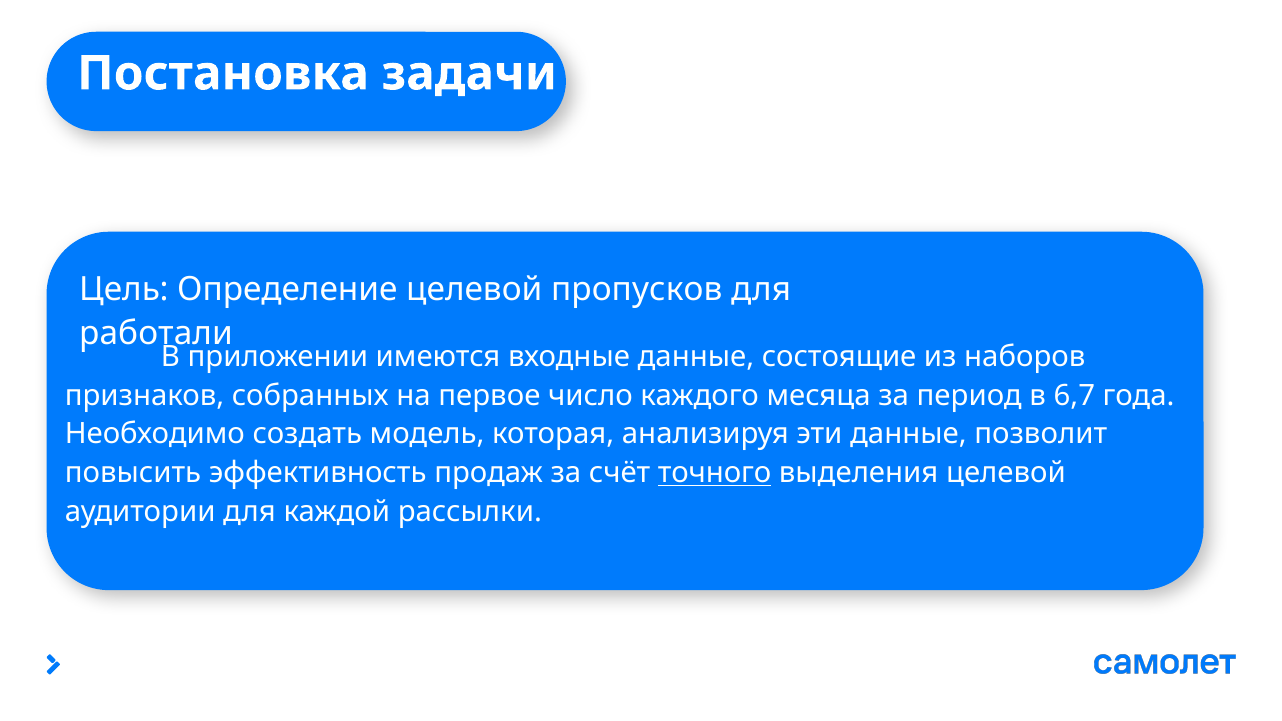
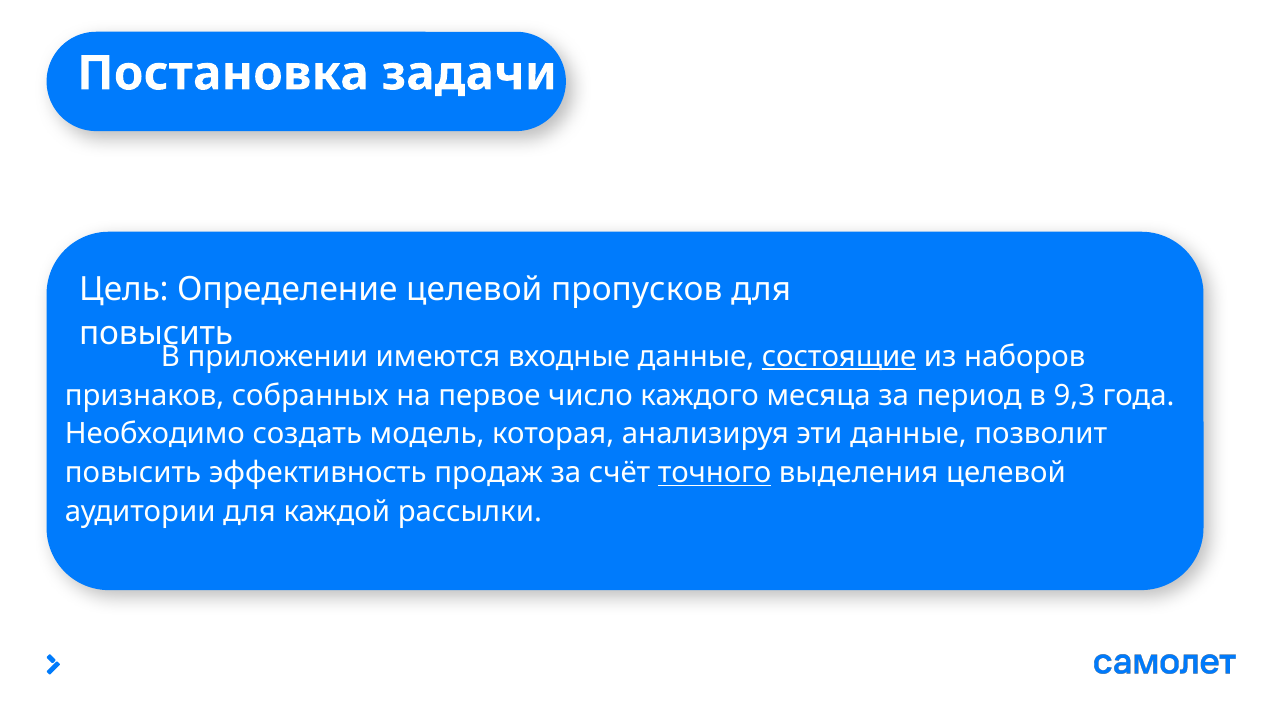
работали at (156, 334): работали -> повысить
состоящие underline: none -> present
6,7: 6,7 -> 9,3
